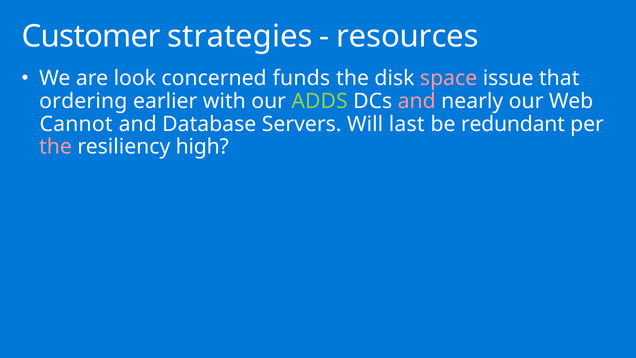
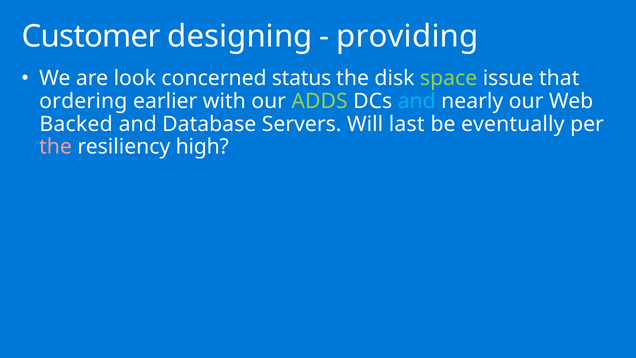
strategies: strategies -> designing
resources: resources -> providing
funds: funds -> status
space colour: pink -> light green
and at (417, 101) colour: pink -> light blue
Cannot: Cannot -> Backed
redundant: redundant -> eventually
